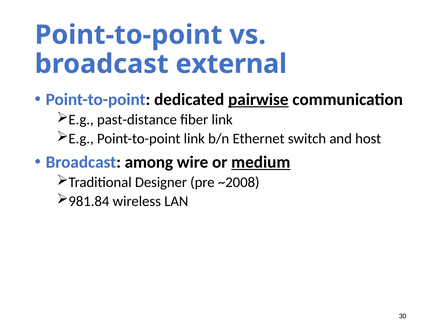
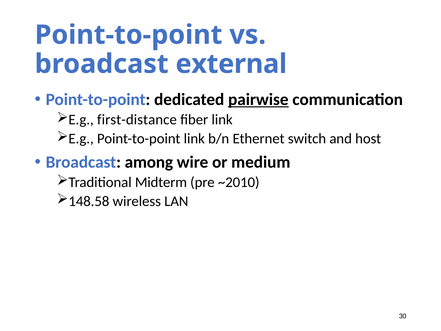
past-distance: past-distance -> first-distance
medium underline: present -> none
Designer: Designer -> Midterm
~2008: ~2008 -> ~2010
981.84: 981.84 -> 148.58
